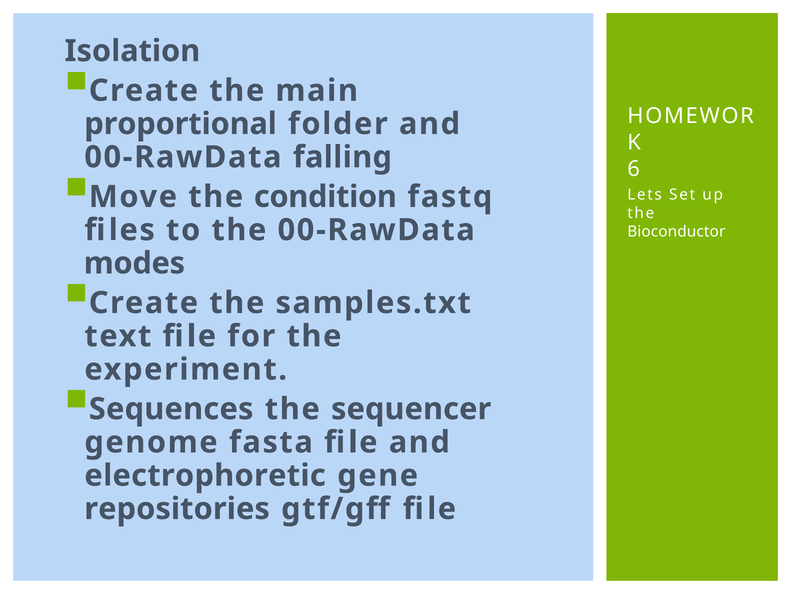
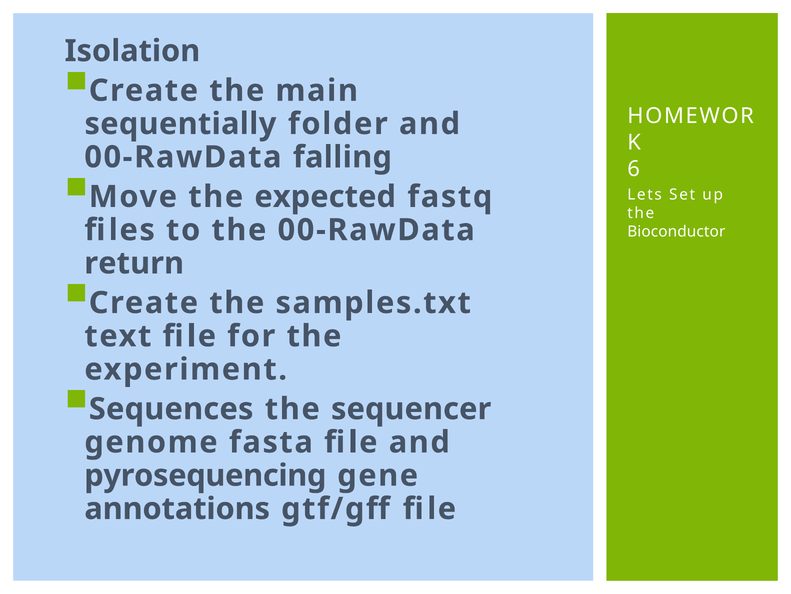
proportional: proportional -> sequentially
condition: condition -> expected
modes: modes -> return
electrophoretic: electrophoretic -> pyrosequencing
repositories: repositories -> annotations
